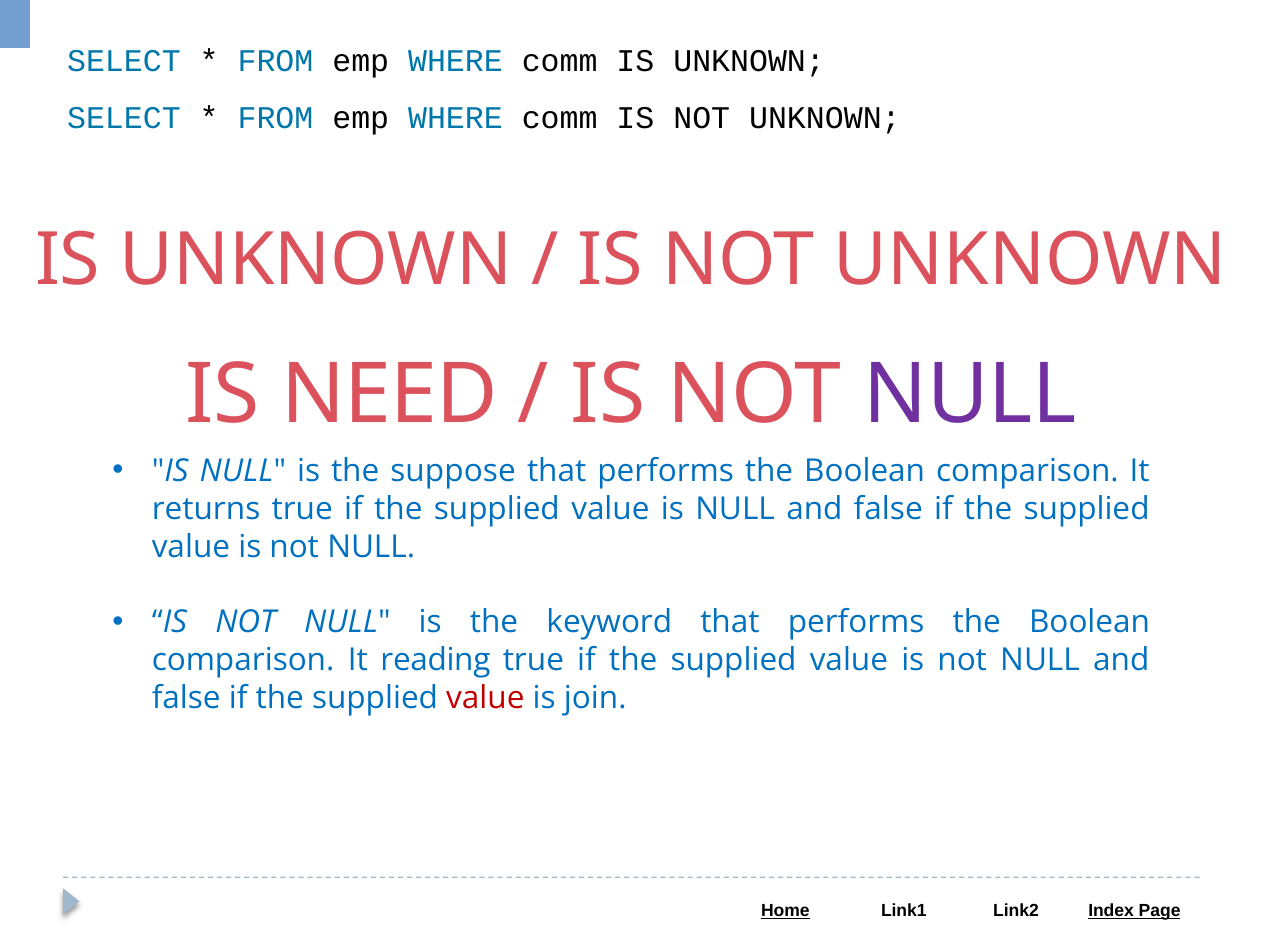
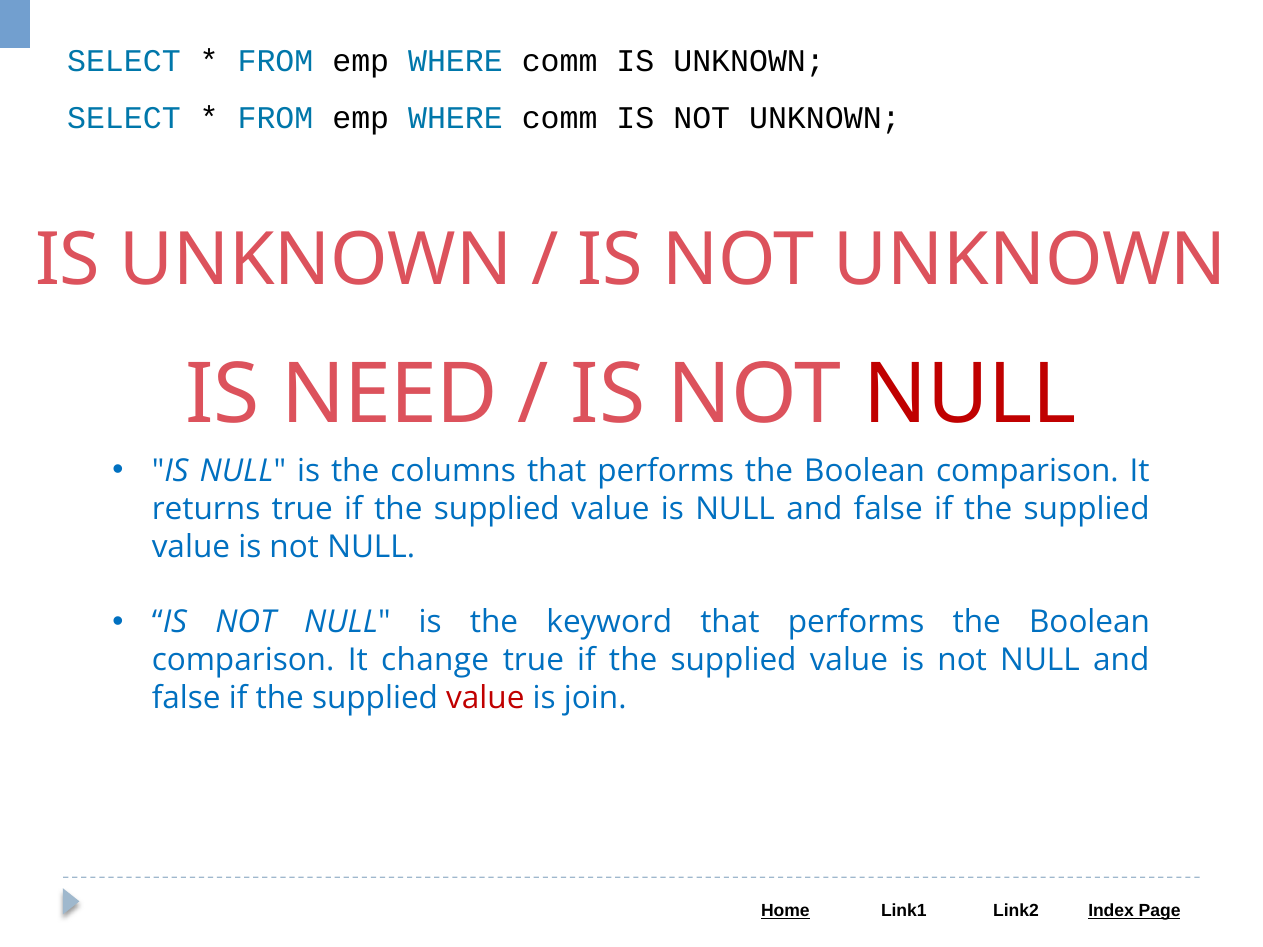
NULL at (970, 395) colour: purple -> red
suppose: suppose -> columns
reading: reading -> change
